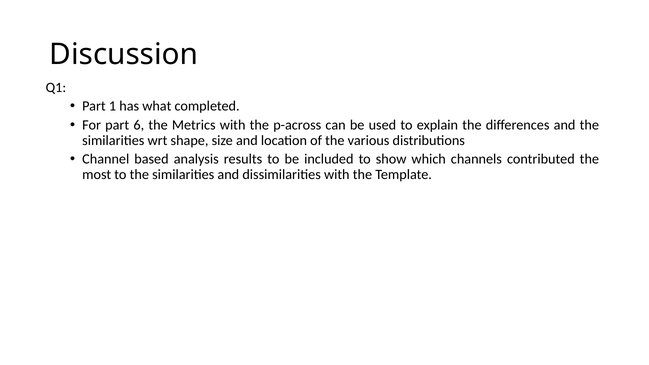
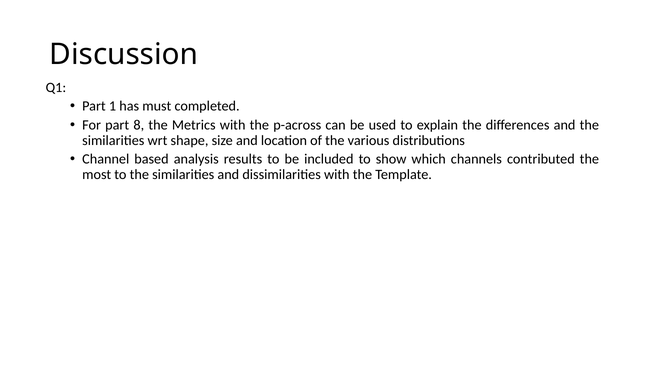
what: what -> must
6: 6 -> 8
